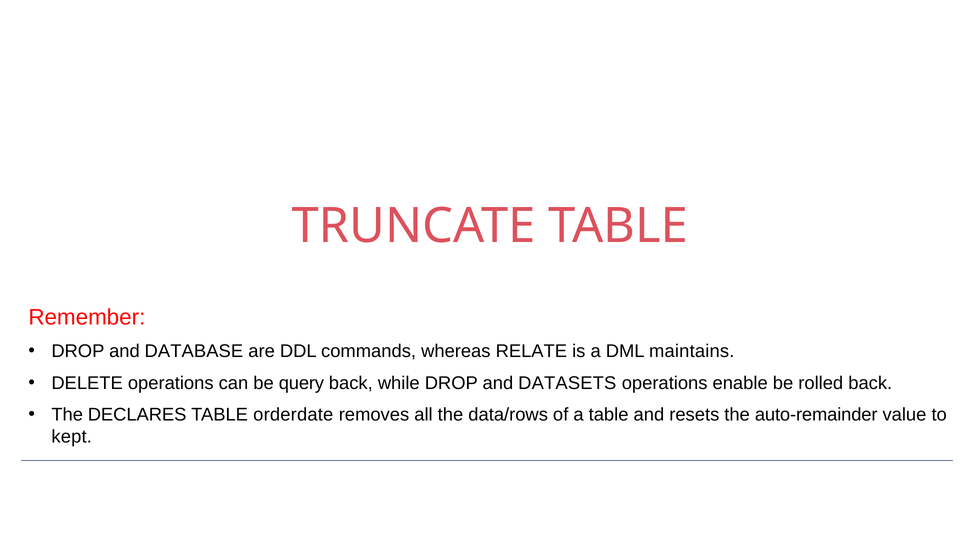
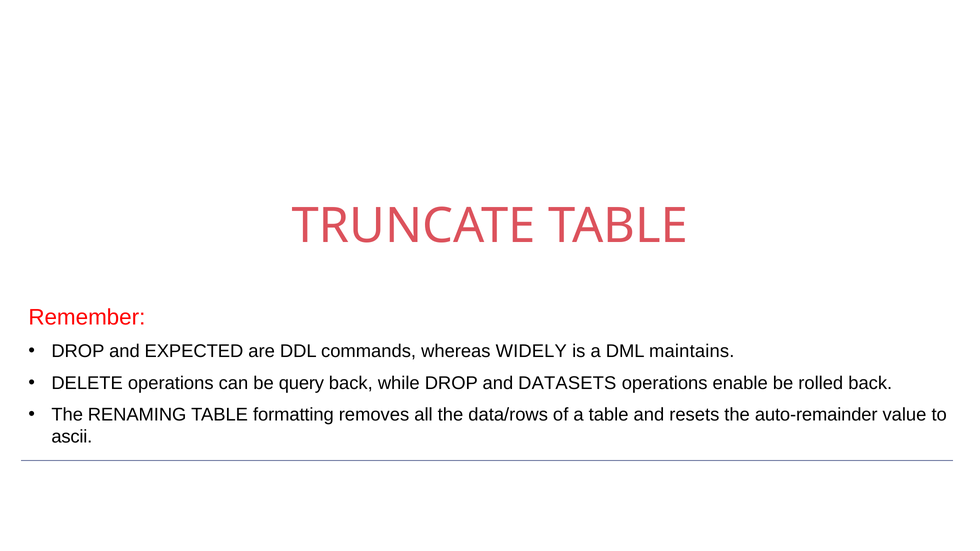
DATABASE: DATABASE -> EXPECTED
RELATE: RELATE -> WIDELY
DECLARES: DECLARES -> RENAMING
orderdate: orderdate -> formatting
kept: kept -> ascii
